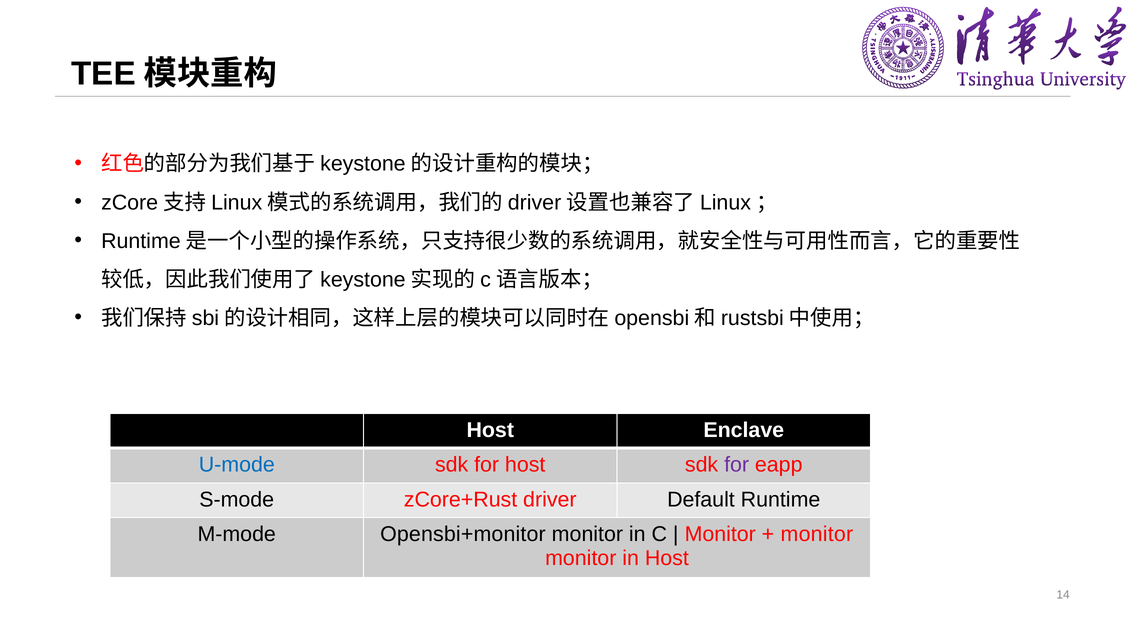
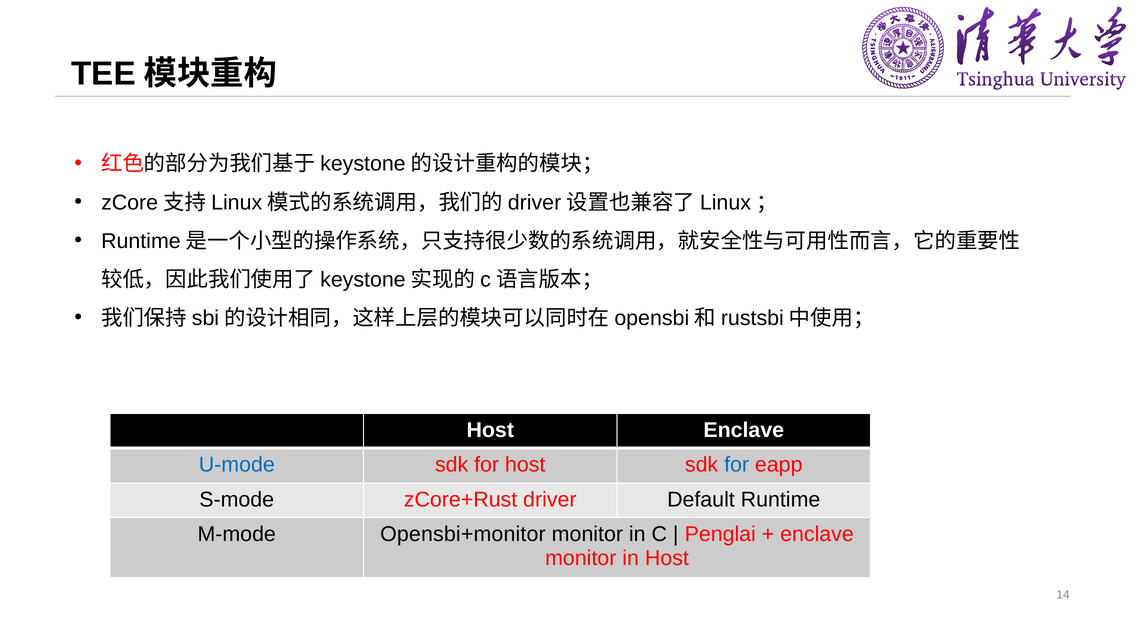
for at (737, 465) colour: purple -> blue
Monitor at (720, 534): Monitor -> Penglai
monitor at (817, 534): monitor -> enclave
